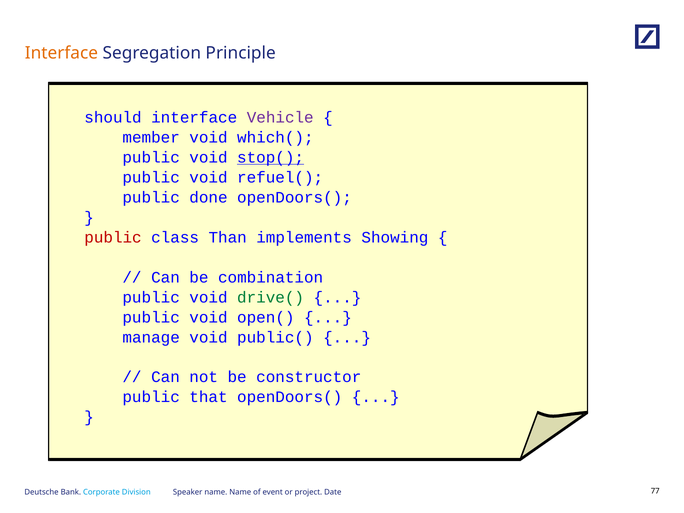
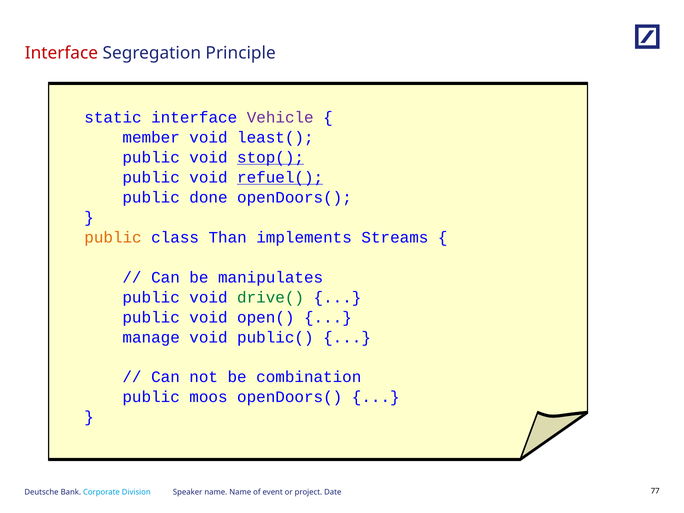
Interface at (61, 53) colour: orange -> red
should: should -> static
which(: which( -> least(
refuel( underline: none -> present
public at (113, 237) colour: red -> orange
Showing: Showing -> Streams
combination: combination -> manipulates
constructor: constructor -> combination
that: that -> moos
